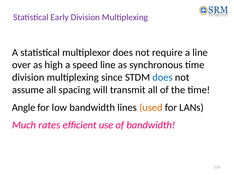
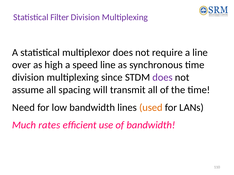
Early: Early -> Filter
does at (163, 78) colour: blue -> purple
Angle: Angle -> Need
